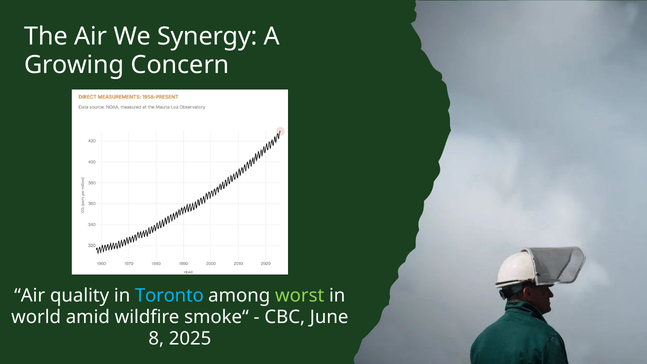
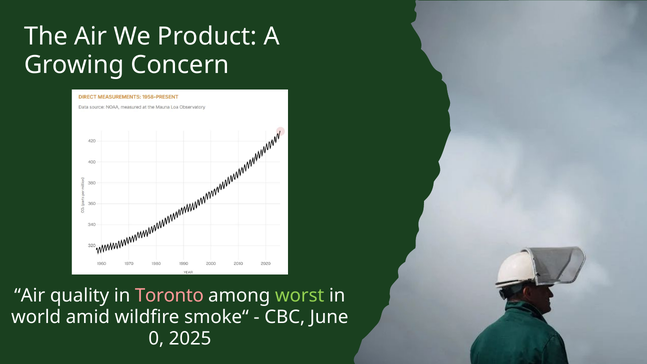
Synergy: Synergy -> Product
Toronto colour: light blue -> pink
8: 8 -> 0
